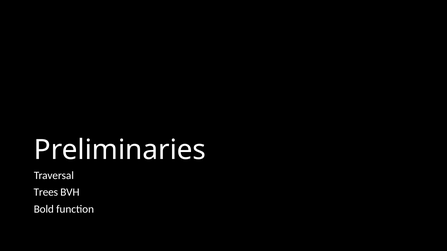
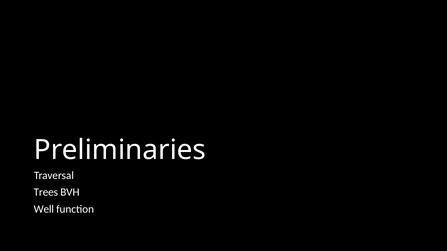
Bold: Bold -> Well
